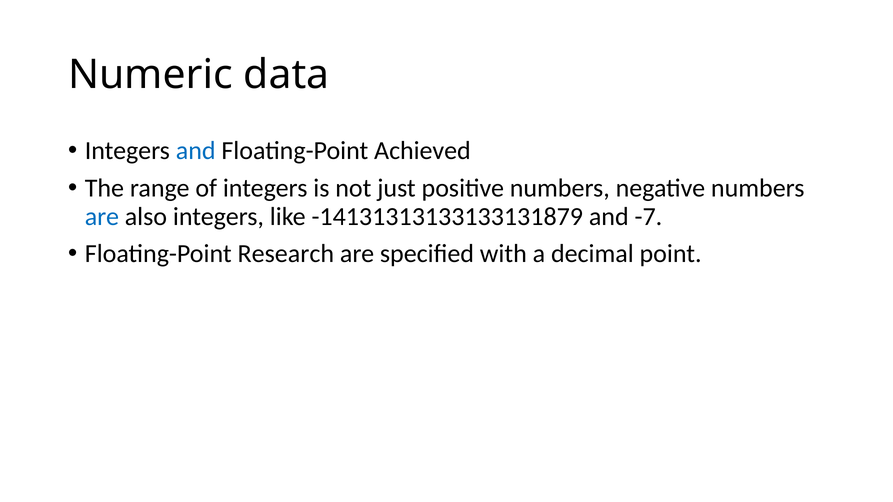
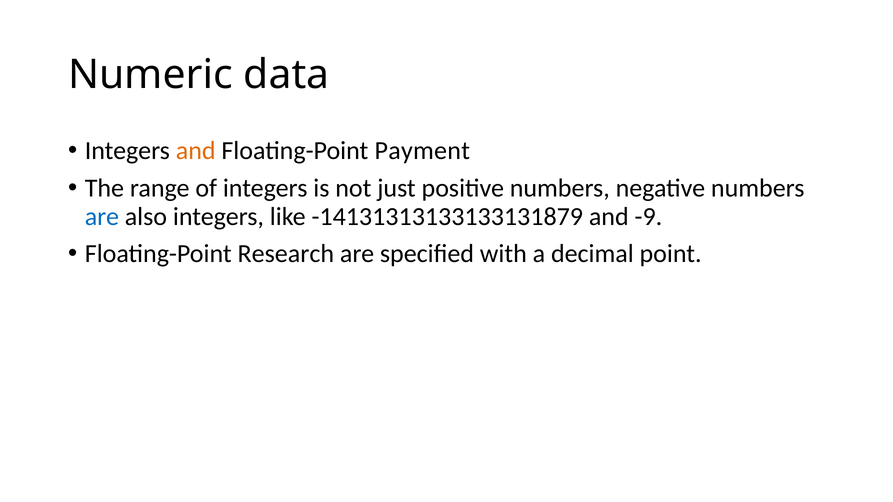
and at (196, 151) colour: blue -> orange
Achieved: Achieved -> Payment
-7: -7 -> -9
